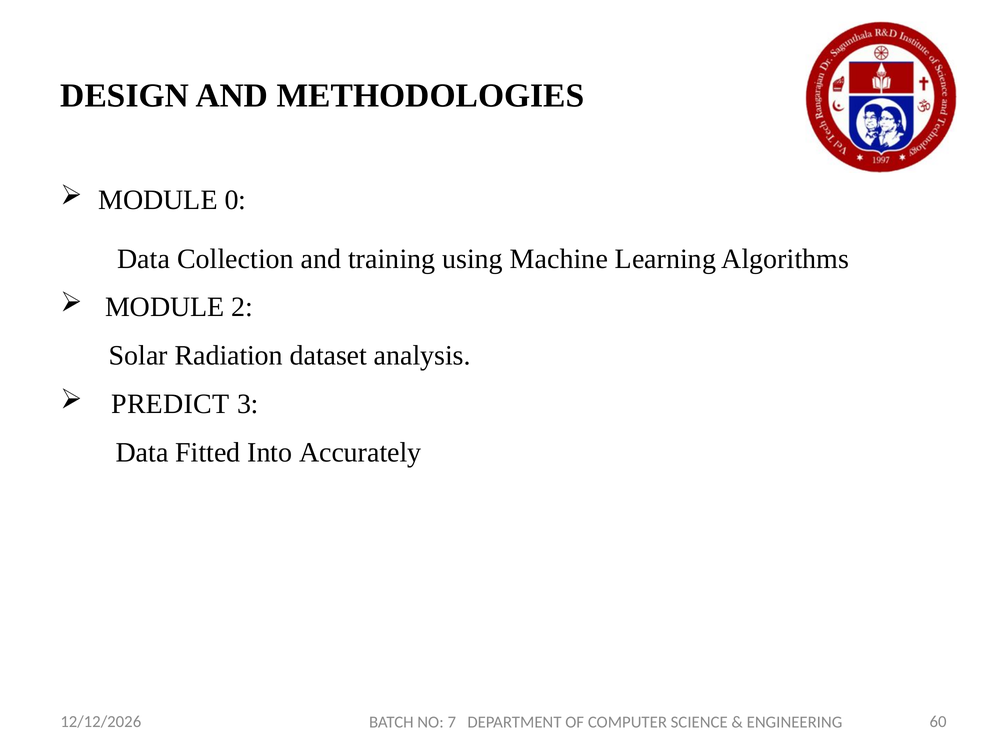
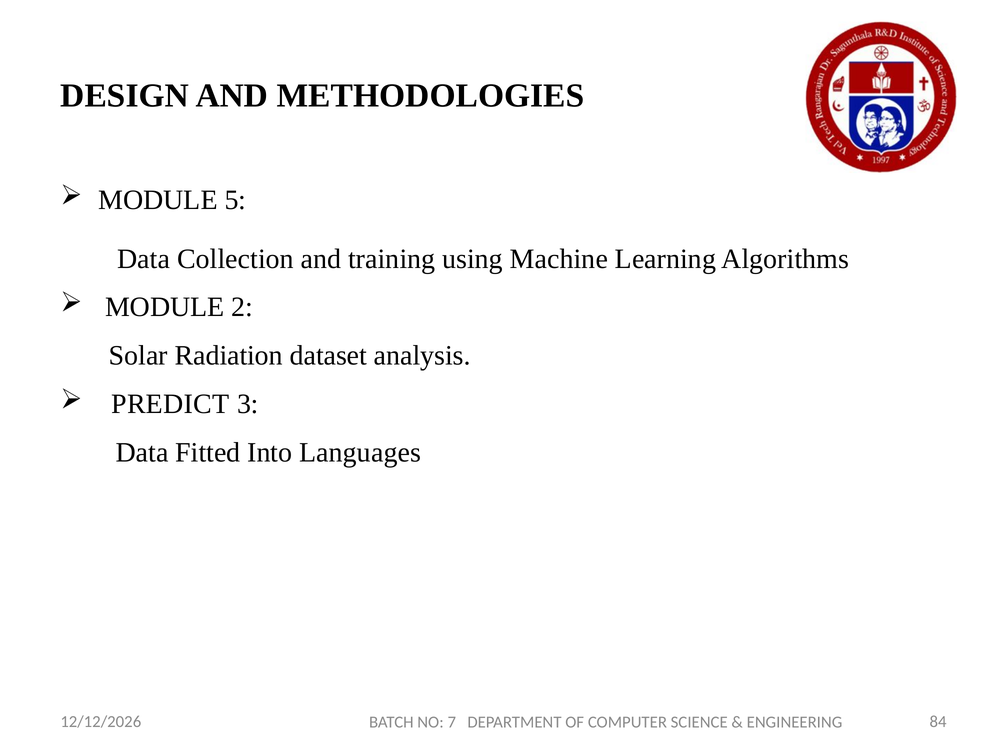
0: 0 -> 5
Accurately: Accurately -> Languages
60: 60 -> 84
